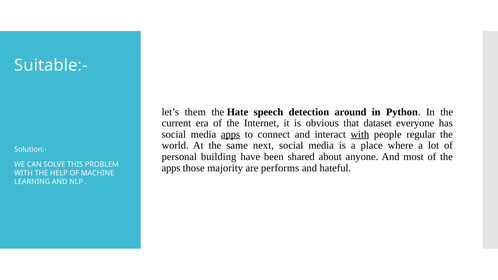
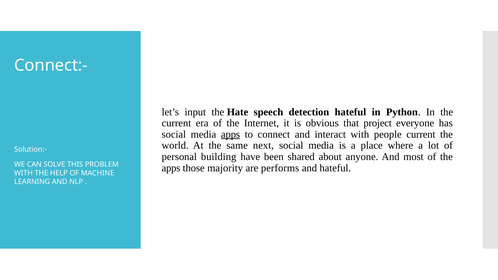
Suitable:-: Suitable:- -> Connect:-
them: them -> input
detection around: around -> hateful
dataset: dataset -> project
with at (360, 134) underline: present -> none
people regular: regular -> current
